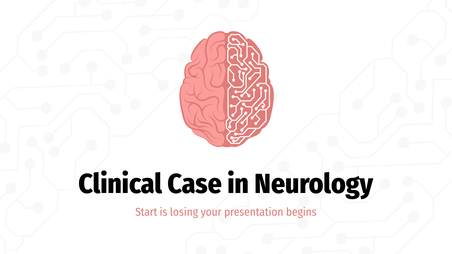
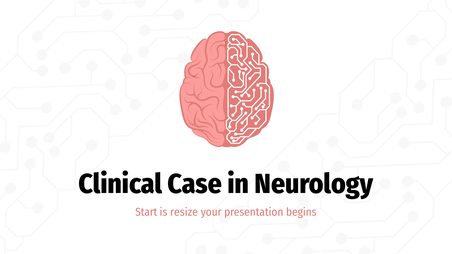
losing: losing -> resize
